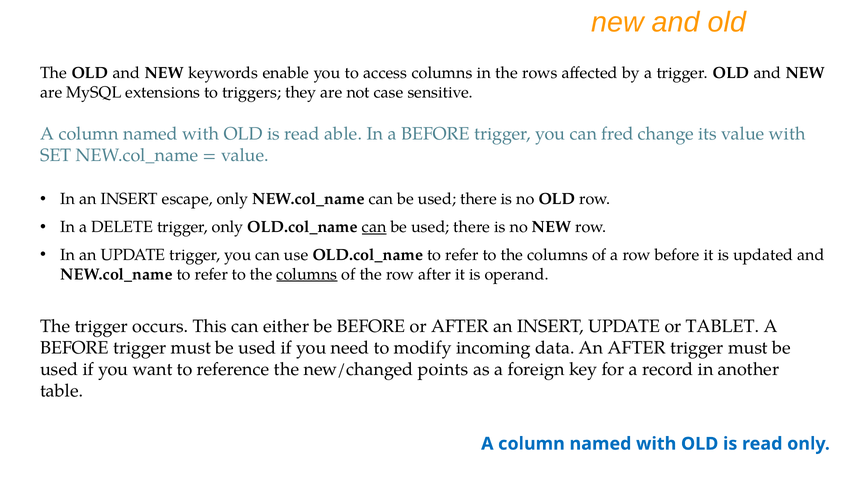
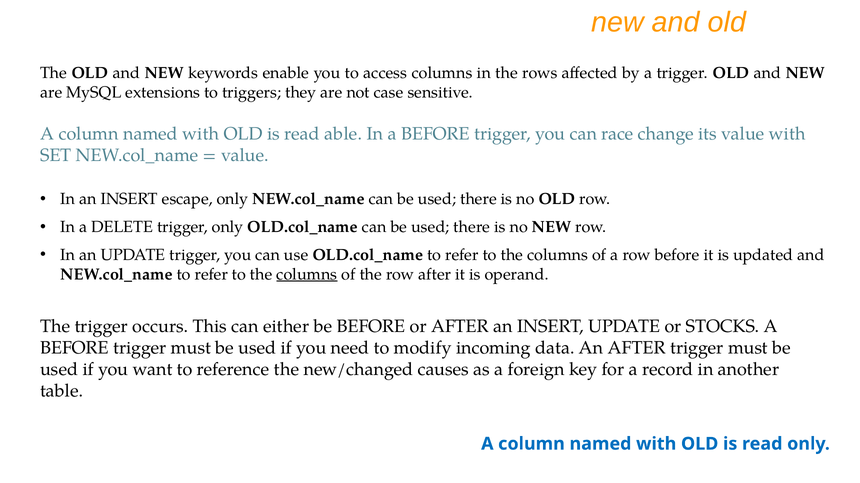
fred: fred -> race
can at (374, 227) underline: present -> none
TABLET: TABLET -> STOCKS
points: points -> causes
